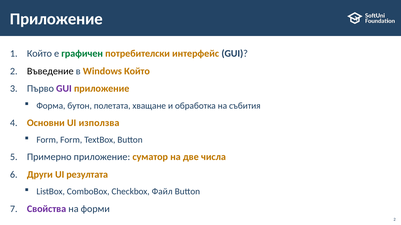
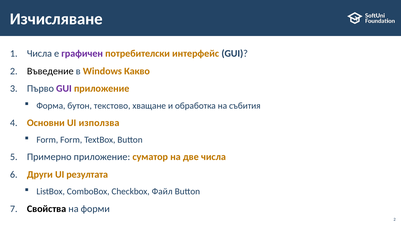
Приложение at (56, 19): Приложение -> Изчисляване
Който at (39, 54): Който -> Числа
графичен colour: green -> purple
Windows Който: Който -> Какво
полетата: полетата -> текстово
Свойства colour: purple -> black
